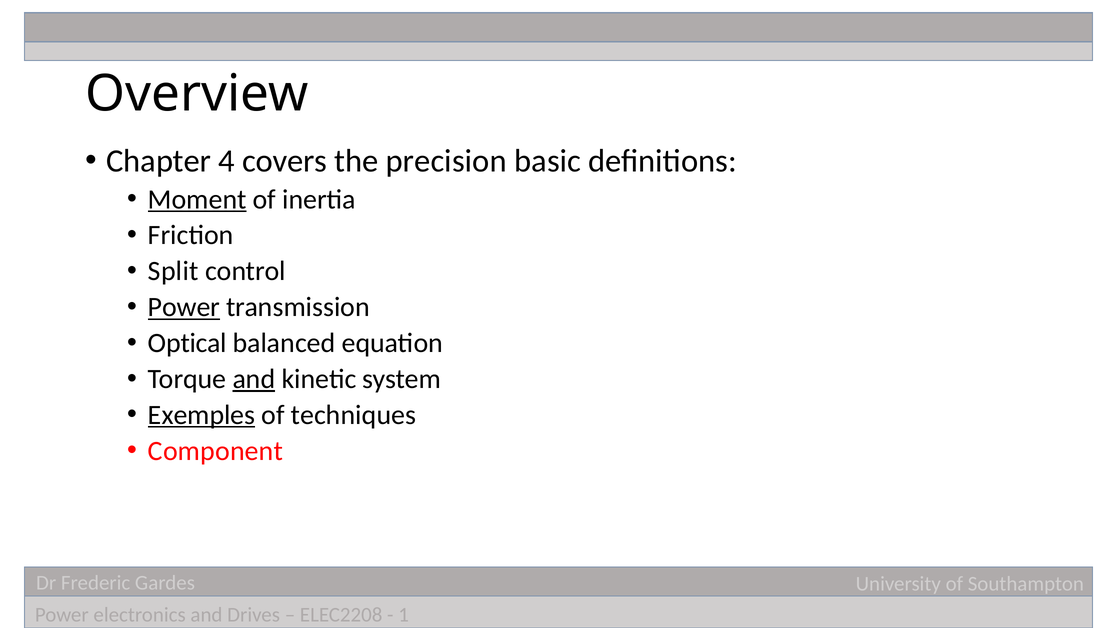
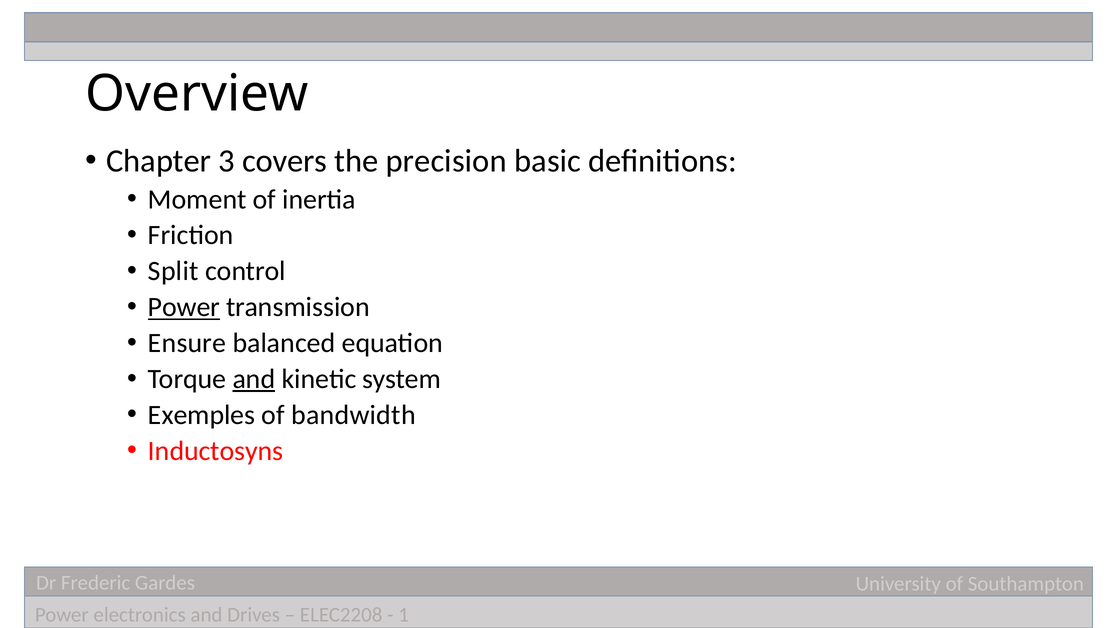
4: 4 -> 3
Moment underline: present -> none
Optical: Optical -> Ensure
Exemples underline: present -> none
techniques: techniques -> bandwidth
Component: Component -> Inductosyns
